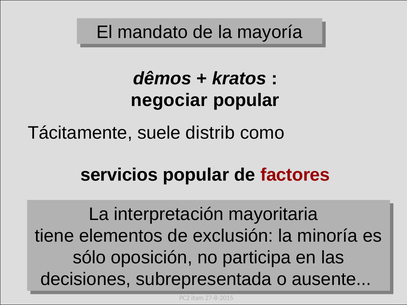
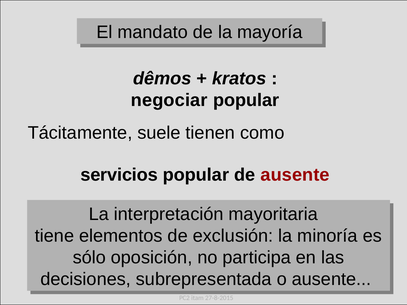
distrib: distrib -> tienen
de factores: factores -> ausente
